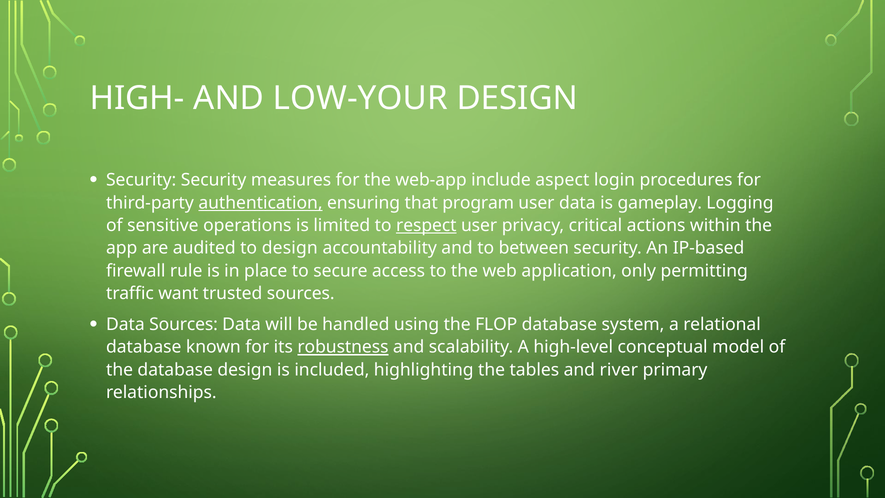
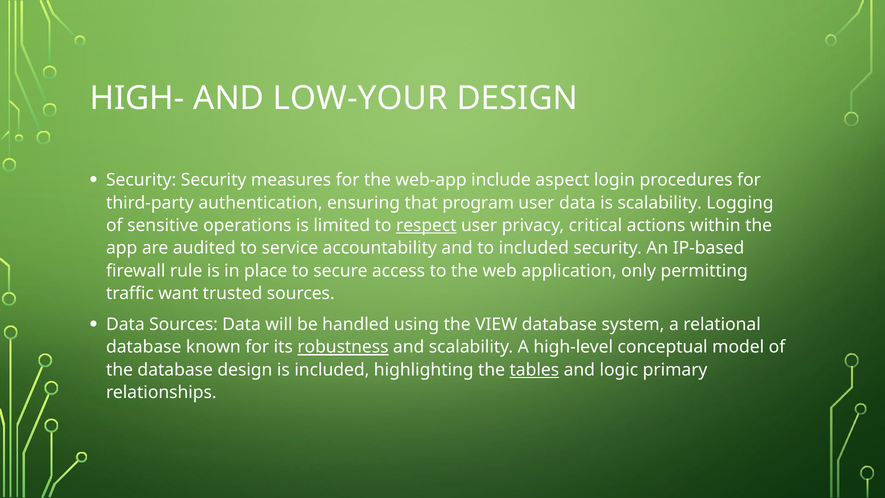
authentication underline: present -> none
is gameplay: gameplay -> scalability
to design: design -> service
to between: between -> included
FLOP: FLOP -> VIEW
tables underline: none -> present
river: river -> logic
